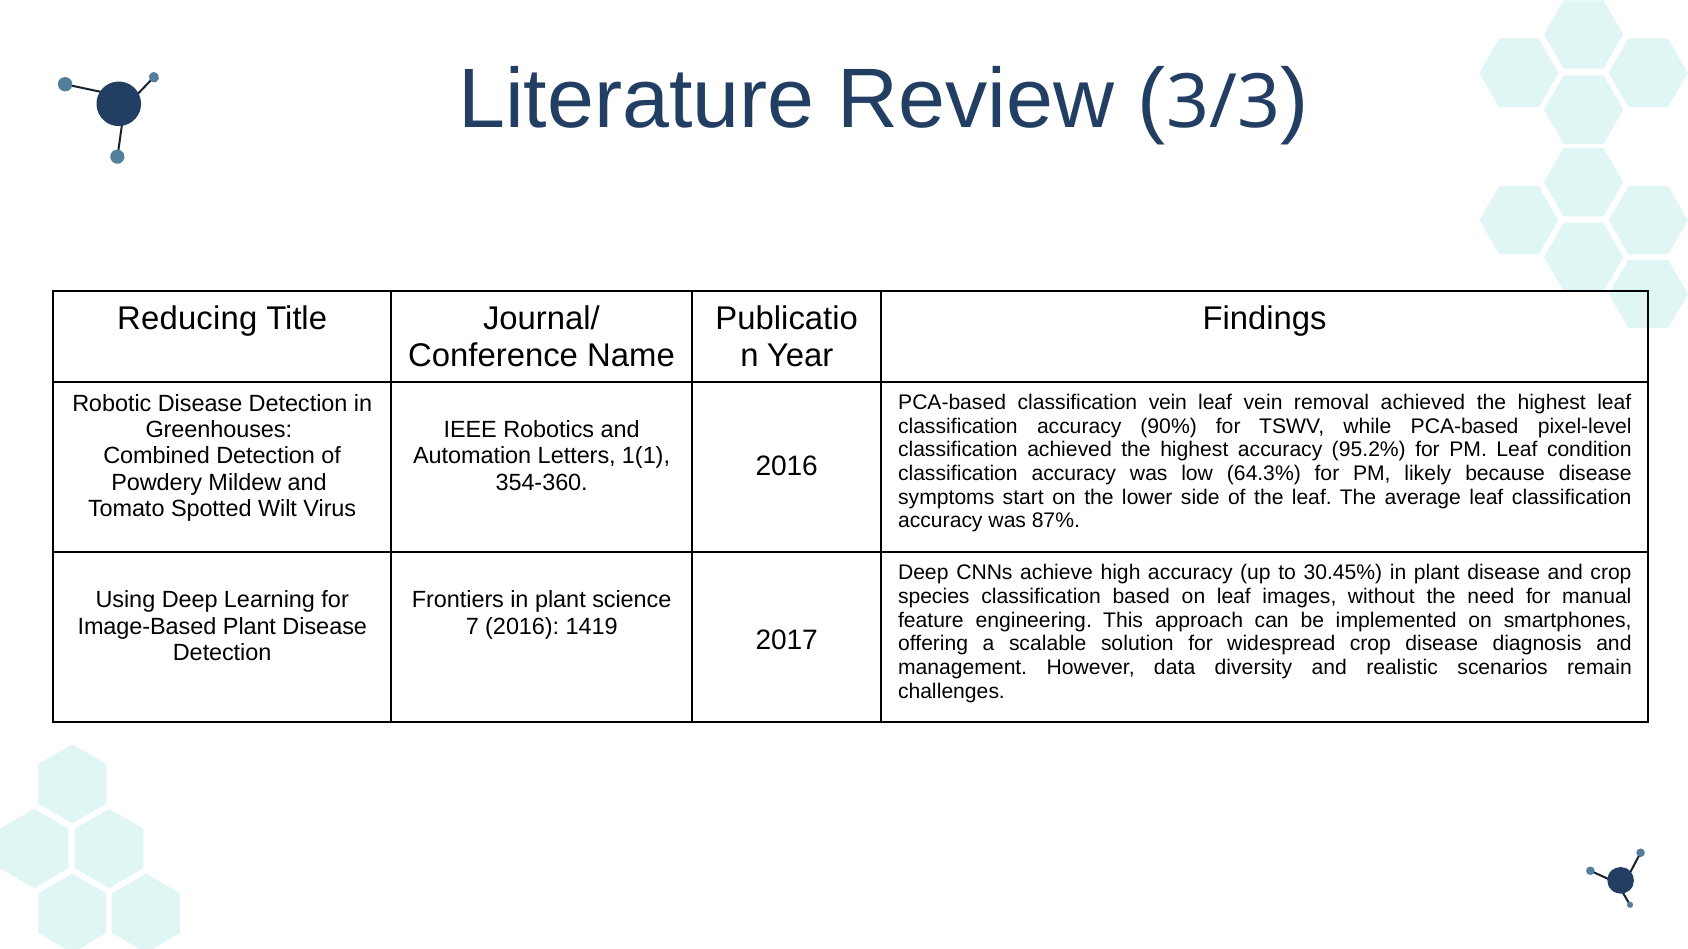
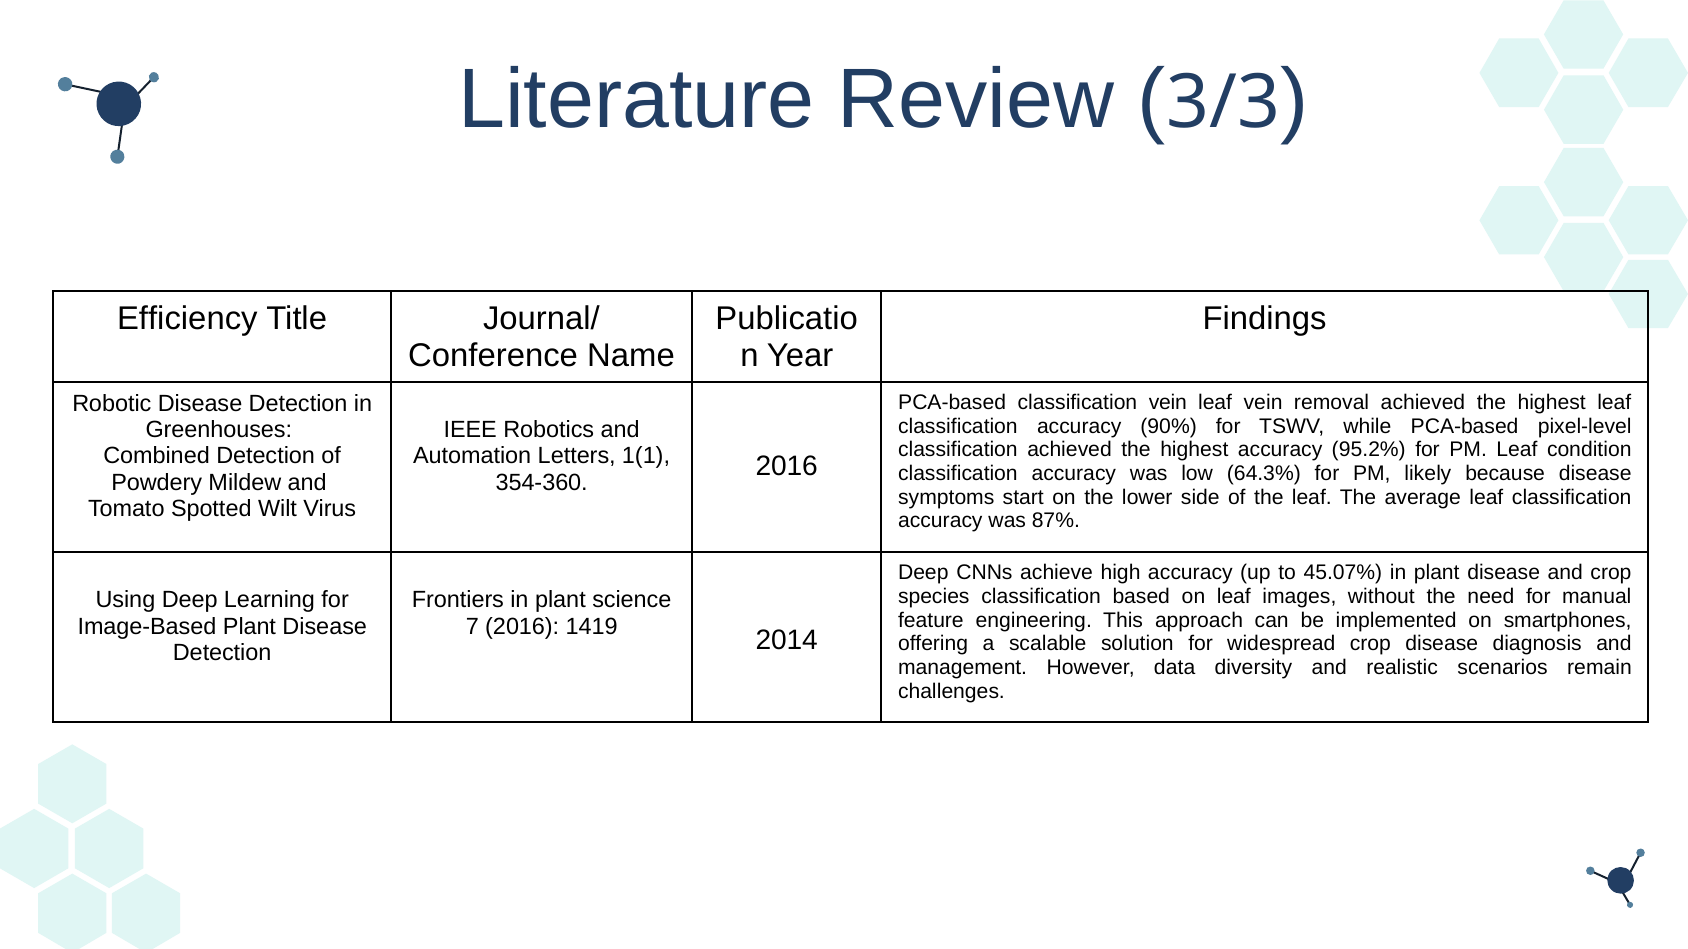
Reducing: Reducing -> Efficiency
30.45%: 30.45% -> 45.07%
2017: 2017 -> 2014
